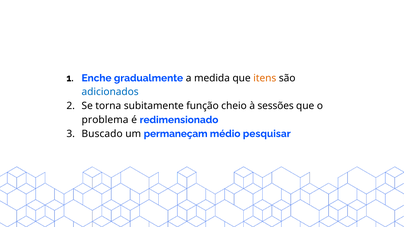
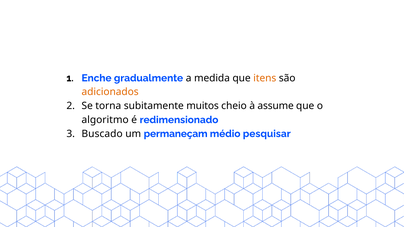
adicionados colour: blue -> orange
função: função -> muitos
sessões: sessões -> assume
problema: problema -> algoritmo
